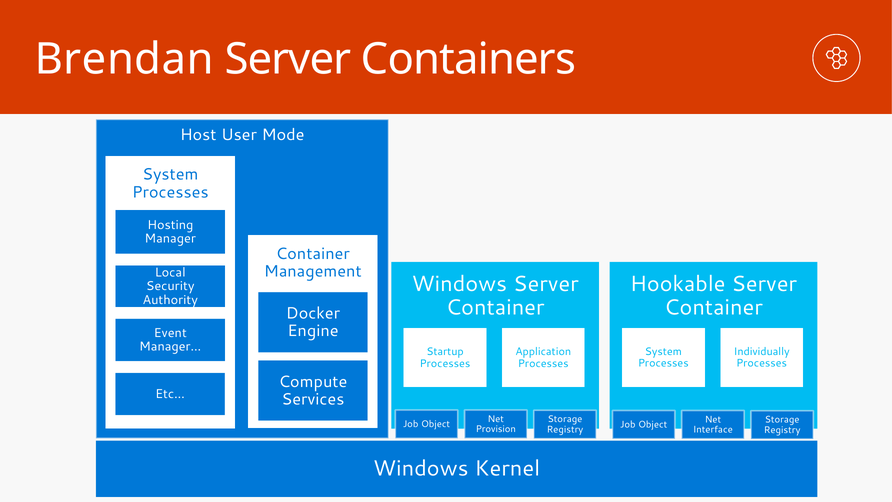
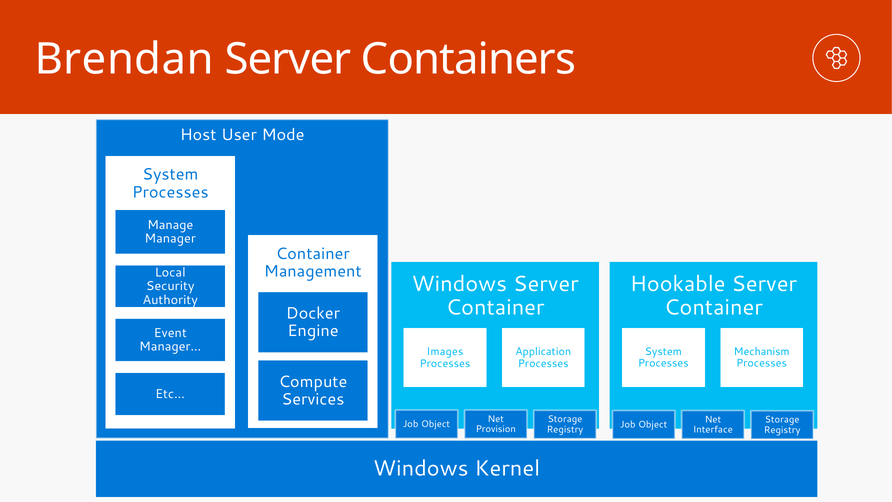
Hosting: Hosting -> Manage
Individually: Individually -> Mechanism
Startup: Startup -> Images
